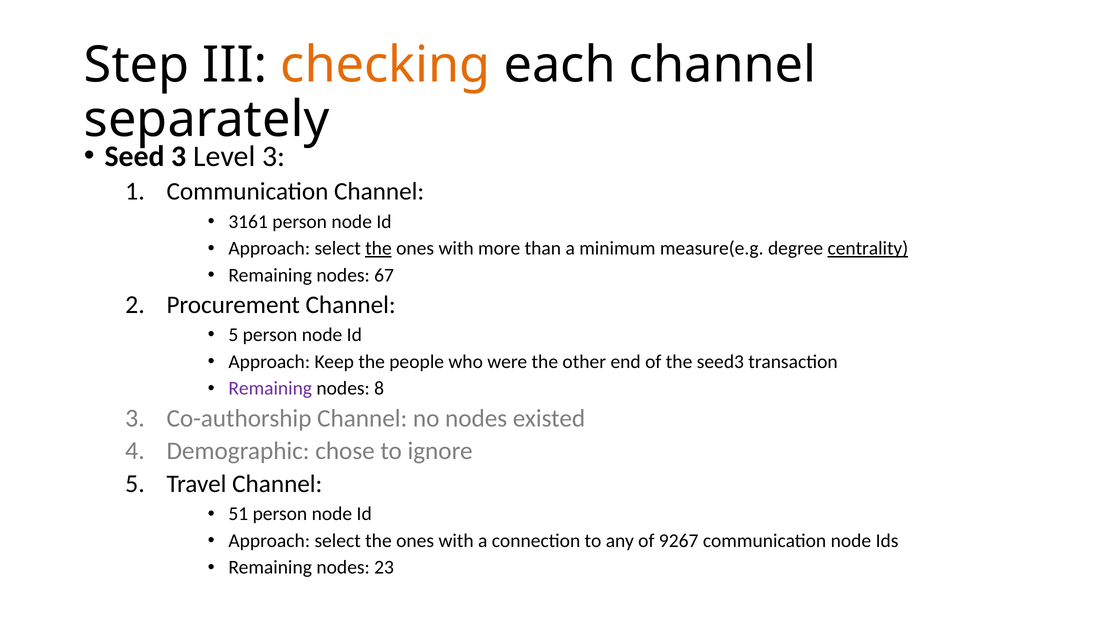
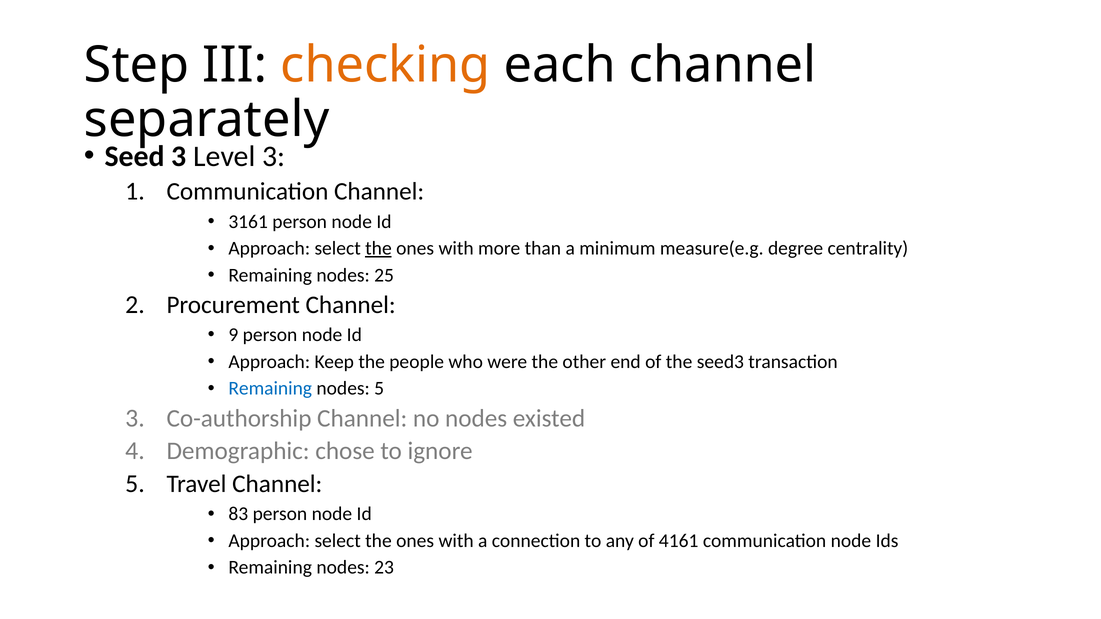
centrality underline: present -> none
67: 67 -> 25
5 at (233, 335): 5 -> 9
Remaining at (270, 389) colour: purple -> blue
nodes 8: 8 -> 5
51: 51 -> 83
9267: 9267 -> 4161
